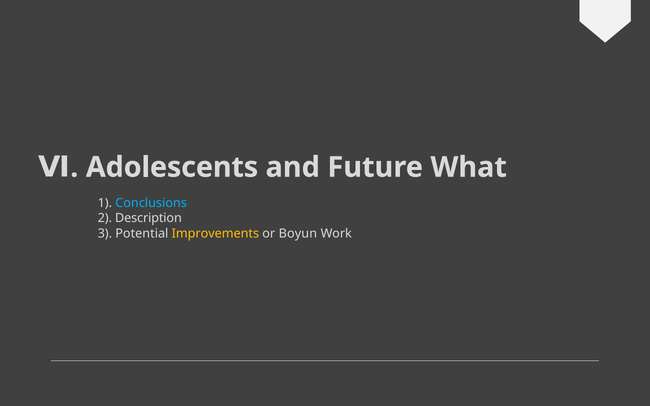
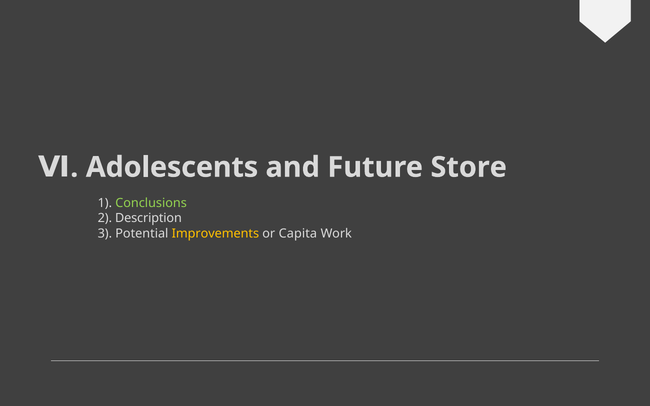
What: What -> Store
Conclusions colour: light blue -> light green
Boyun: Boyun -> Capita
